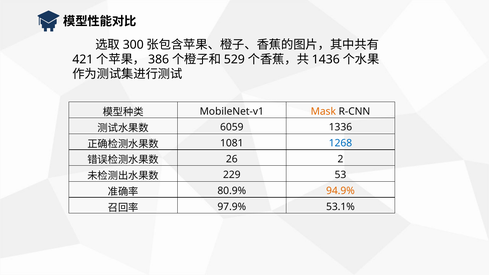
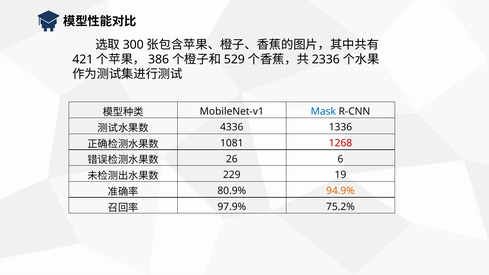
1436: 1436 -> 2336
Mask colour: orange -> blue
6059: 6059 -> 4336
1268 colour: blue -> red
2: 2 -> 6
53: 53 -> 19
53.1%: 53.1% -> 75.2%
